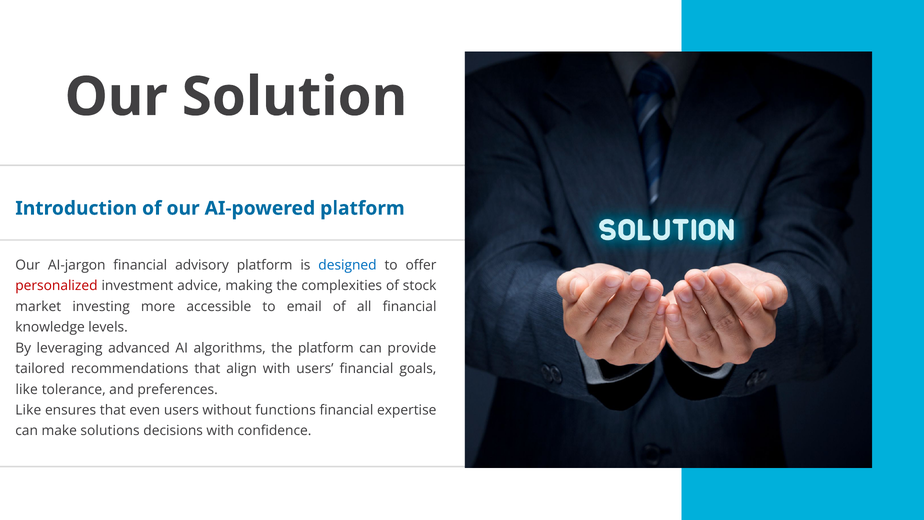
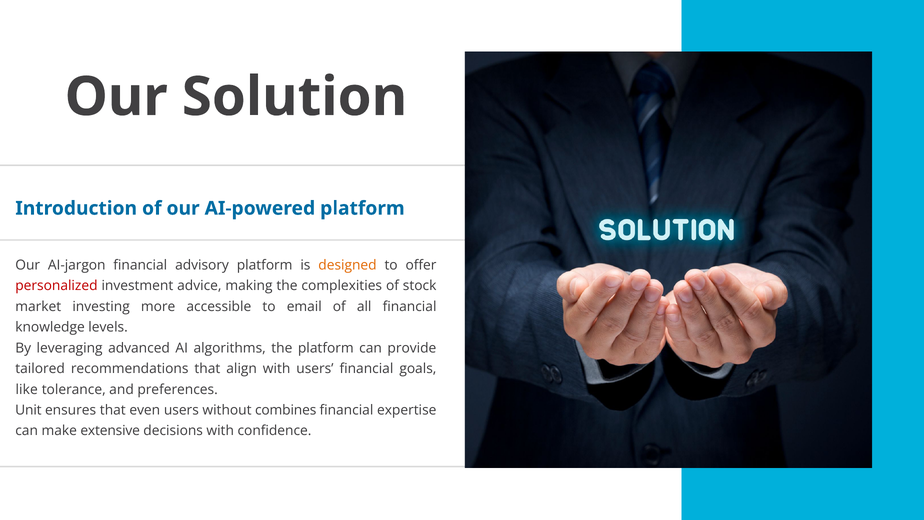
designed colour: blue -> orange
Like at (28, 410): Like -> Unit
functions: functions -> combines
solutions: solutions -> extensive
